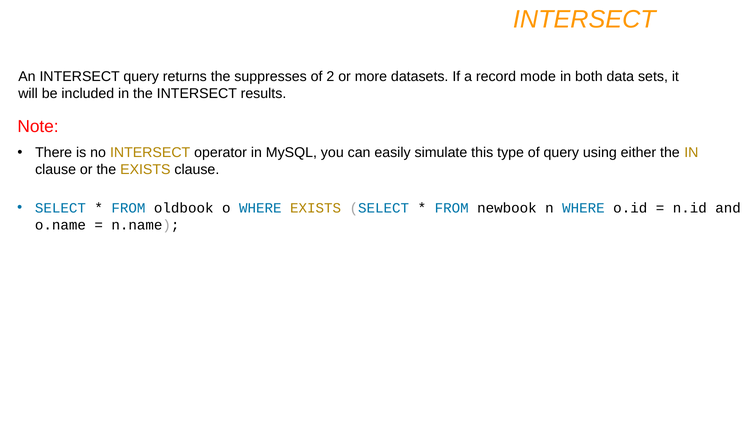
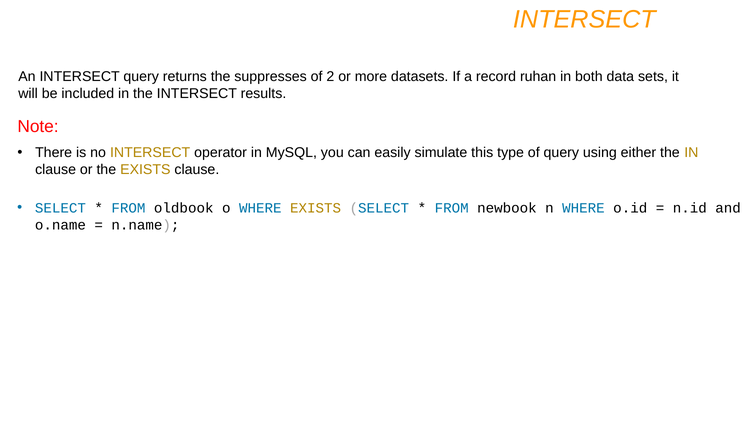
mode: mode -> ruhan
